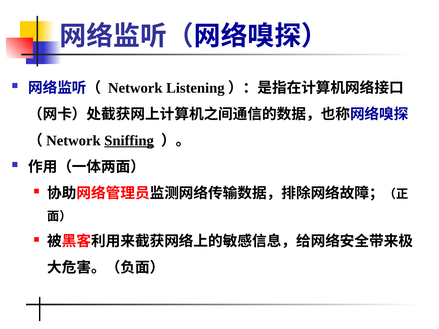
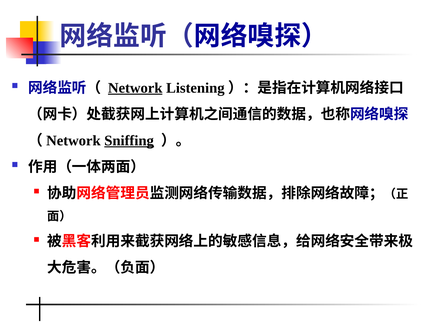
Network underline: none -> present
